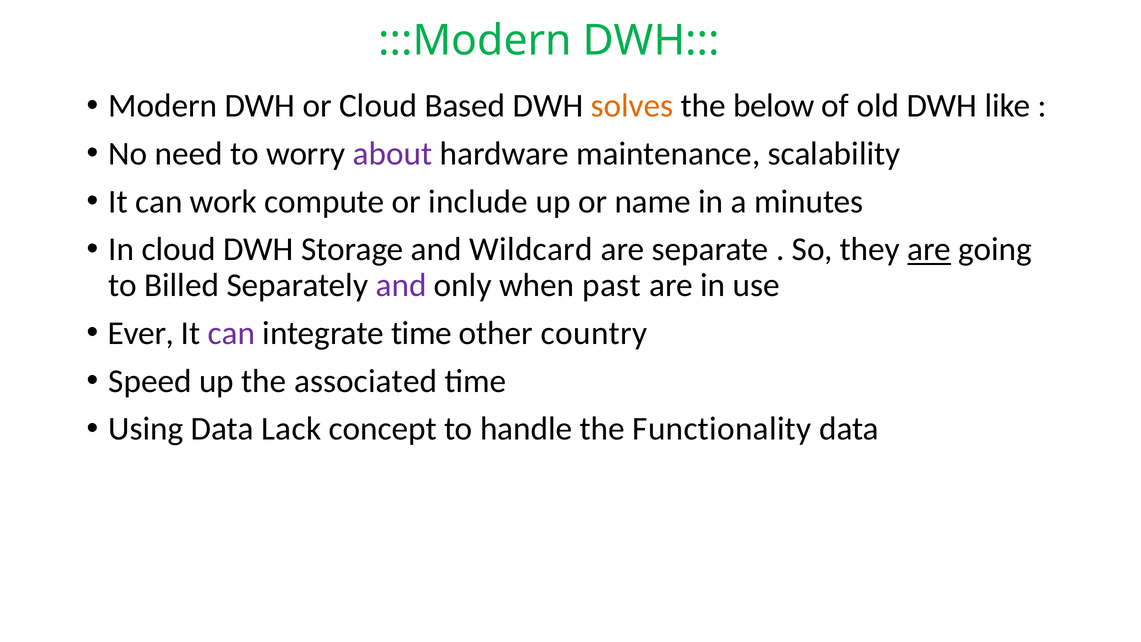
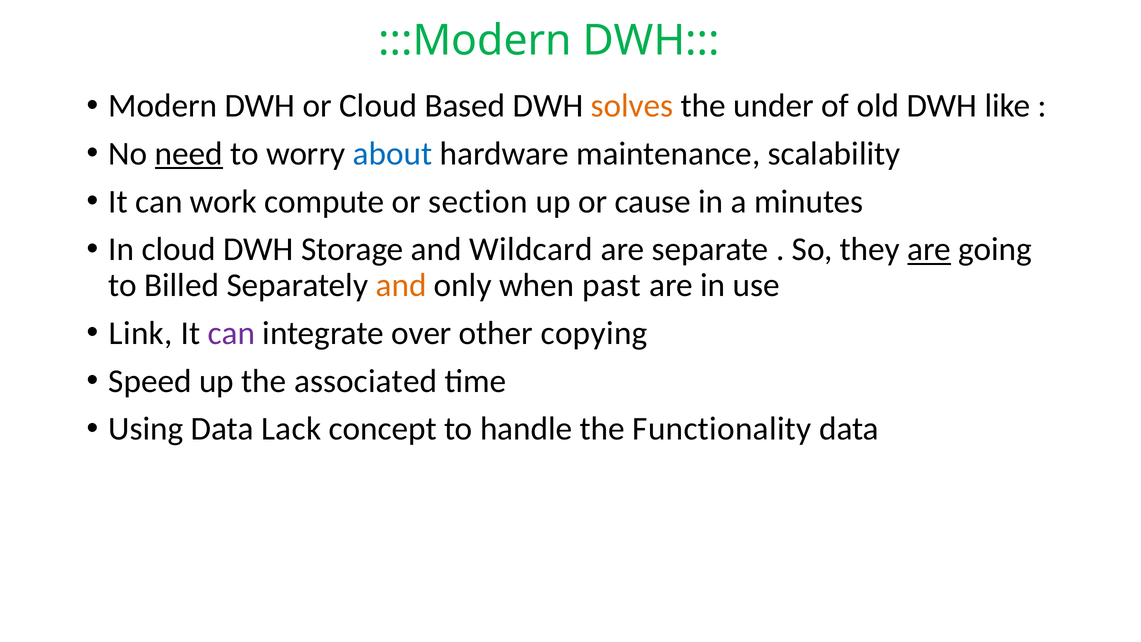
below: below -> under
need underline: none -> present
about colour: purple -> blue
include: include -> section
name: name -> cause
and at (401, 285) colour: purple -> orange
Ever: Ever -> Link
integrate time: time -> over
country: country -> copying
